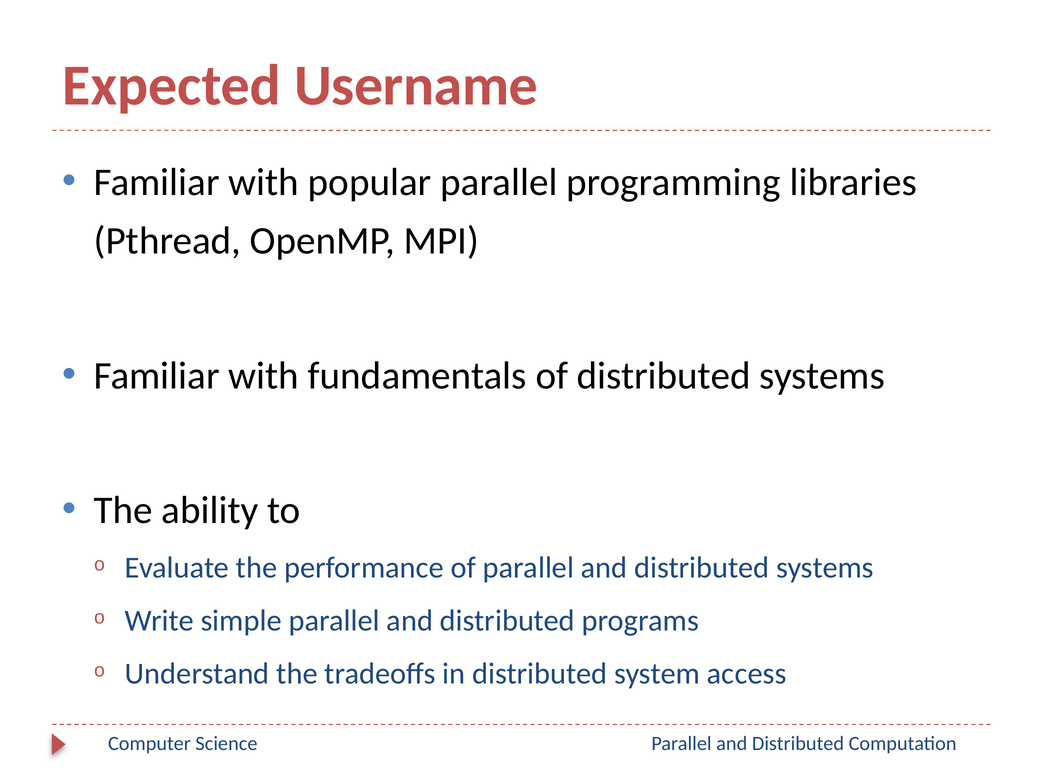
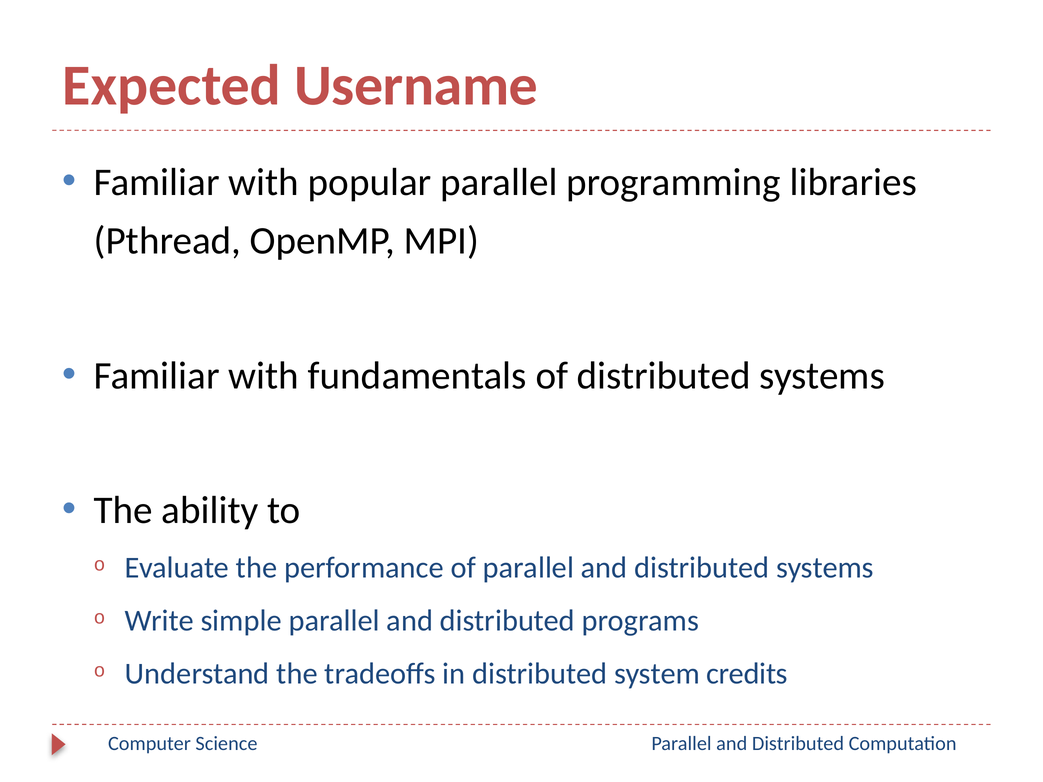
access: access -> credits
